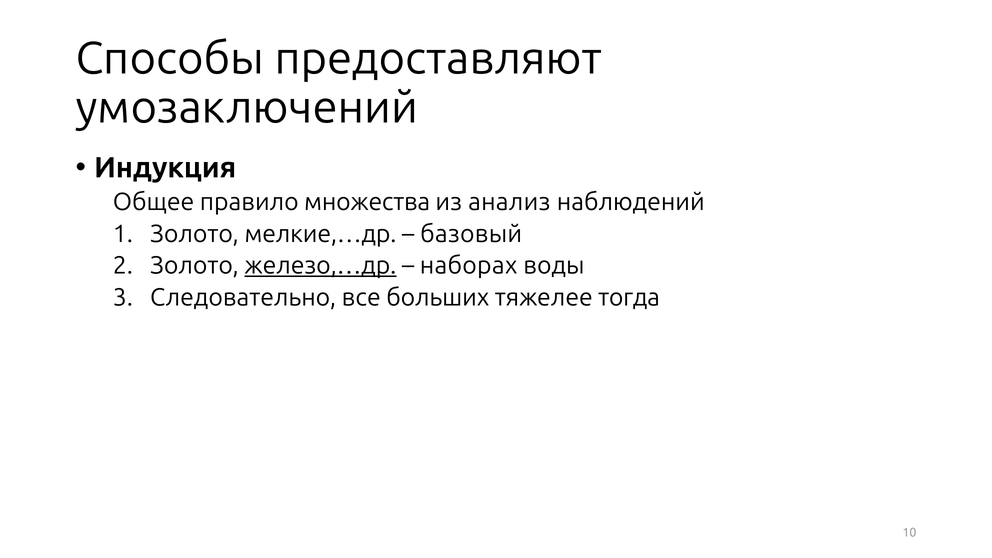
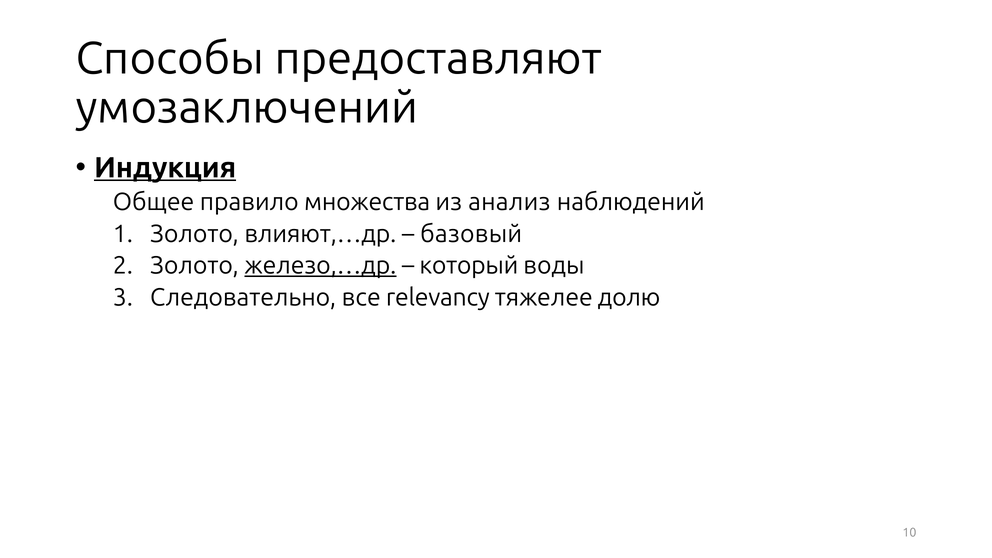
Индукция underline: none -> present
мелкие,…др: мелкие,…др -> влияют,…др
наборах: наборах -> который
больших: больших -> relevancy
тогда: тогда -> долю
